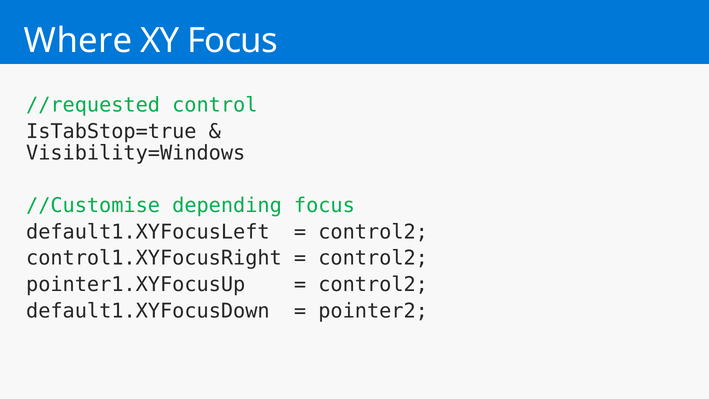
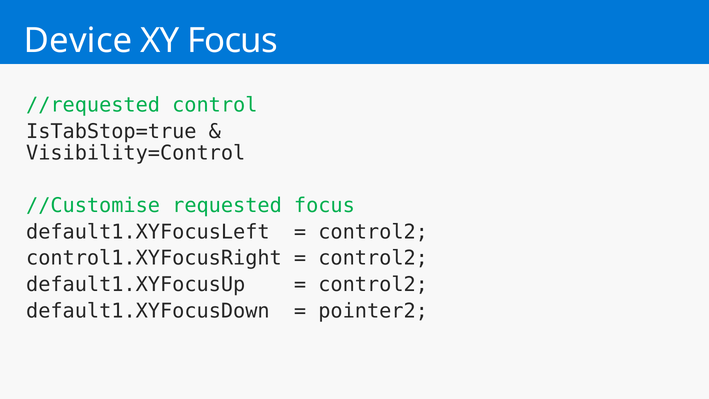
Where: Where -> Device
Visibility=Windows: Visibility=Windows -> Visibility=Control
depending: depending -> requested
pointer1.XYFocusUp: pointer1.XYFocusUp -> default1.XYFocusUp
